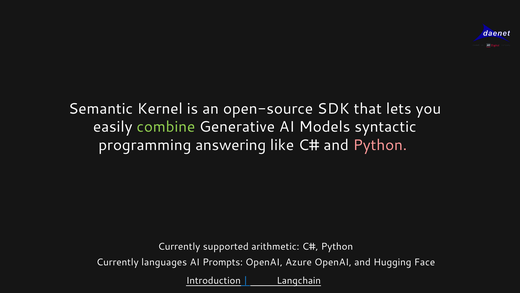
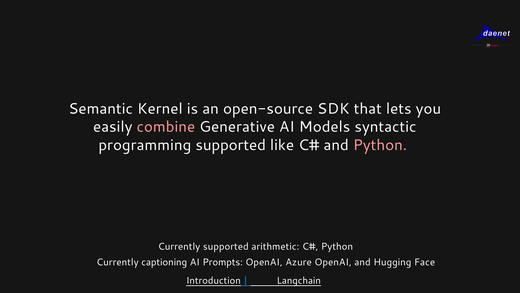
combine colour: light green -> pink
programming answering: answering -> supported
languages: languages -> captioning
